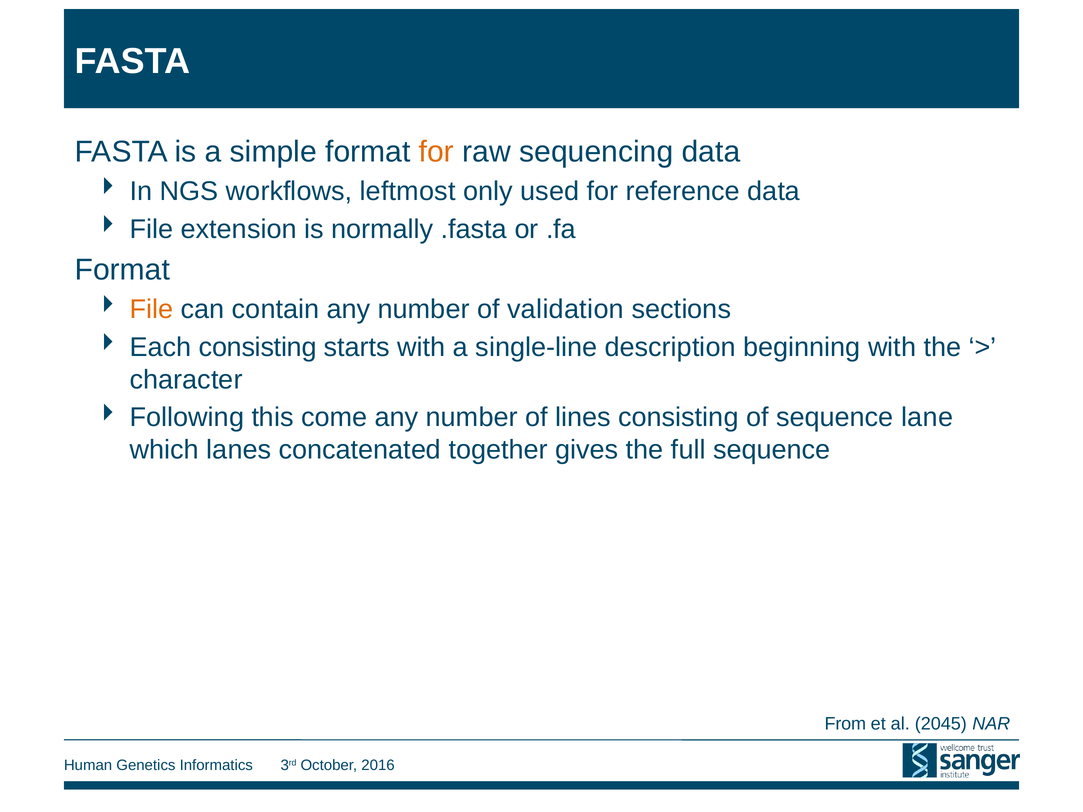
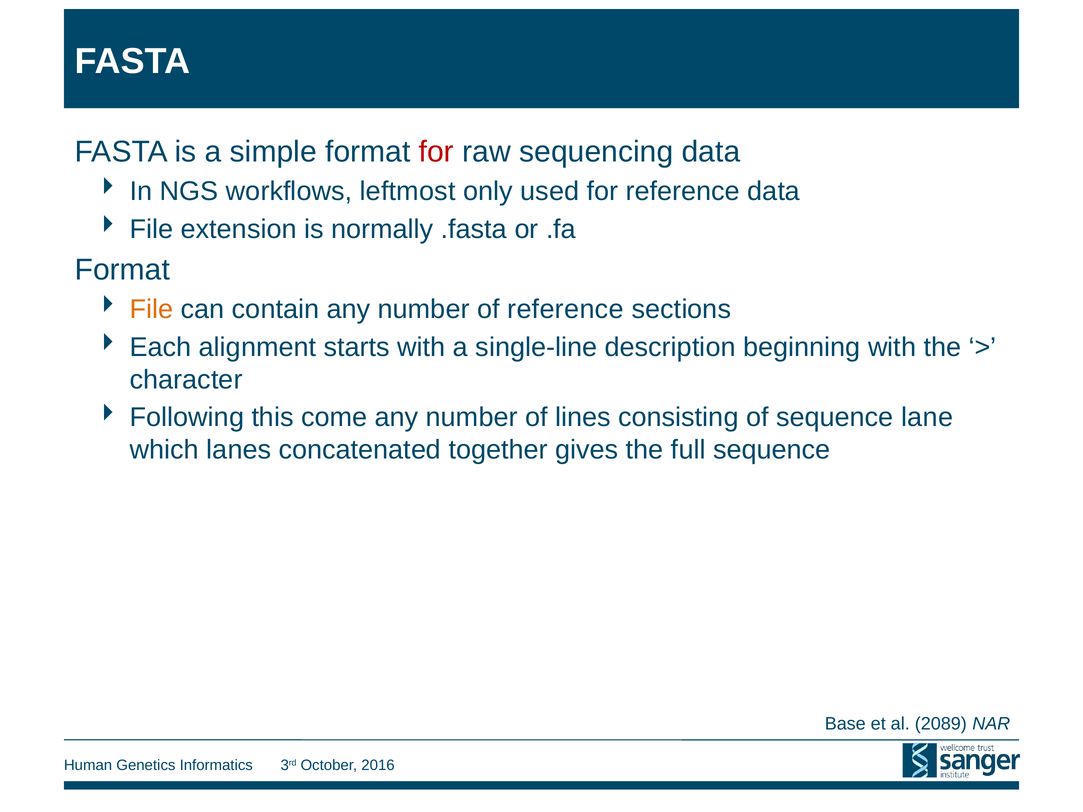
for at (436, 152) colour: orange -> red
of validation: validation -> reference
Each consisting: consisting -> alignment
From: From -> Base
2045: 2045 -> 2089
